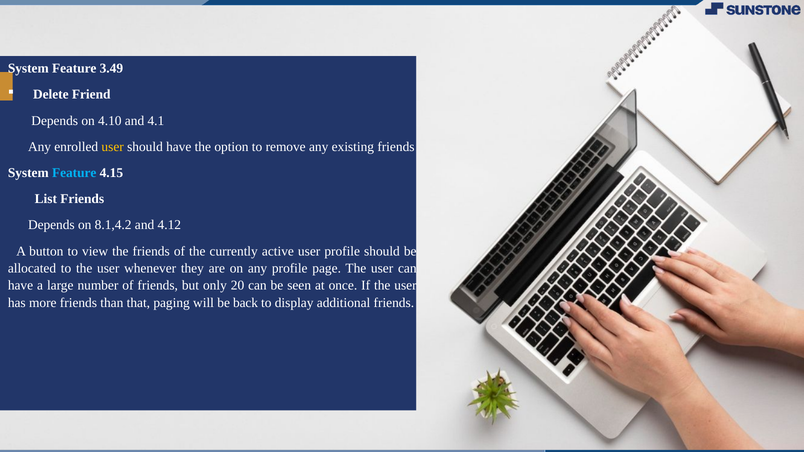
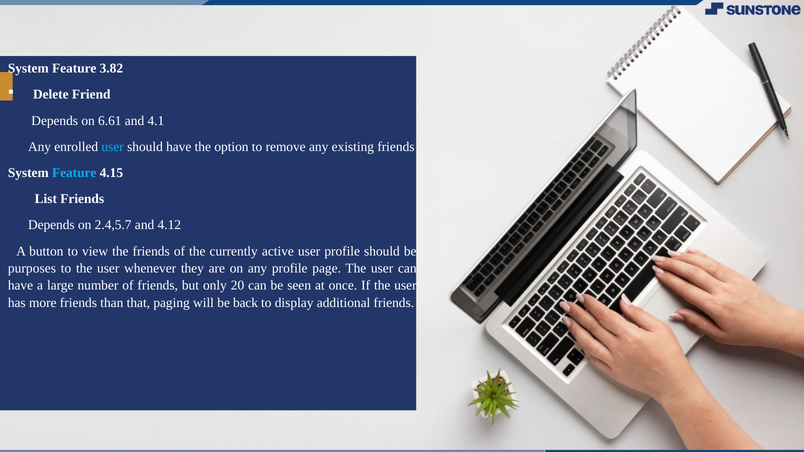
3.49: 3.49 -> 3.82
4.10: 4.10 -> 6.61
user at (113, 147) colour: yellow -> light blue
8.1,4.2: 8.1,4.2 -> 2.4,5.7
allocated: allocated -> purposes
